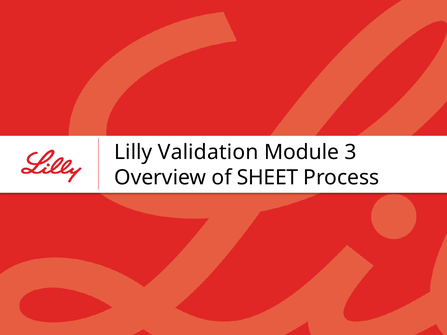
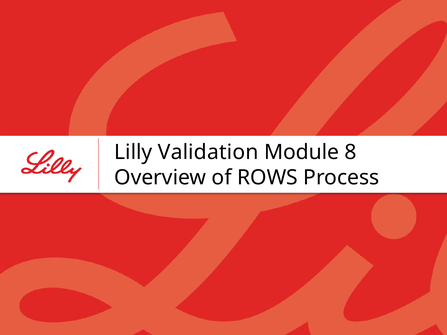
3: 3 -> 8
SHEET: SHEET -> ROWS
